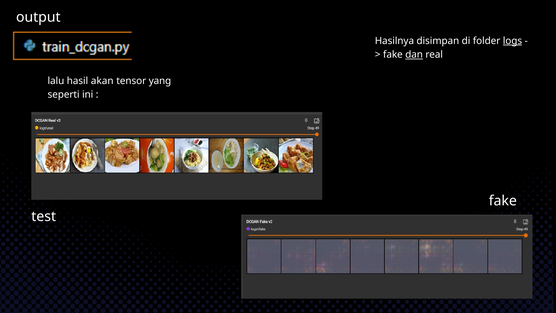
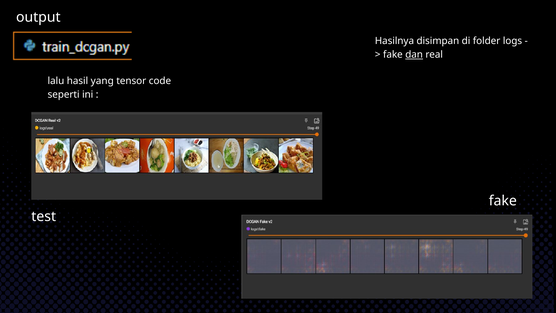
logs underline: present -> none
akan: akan -> yang
yang: yang -> code
